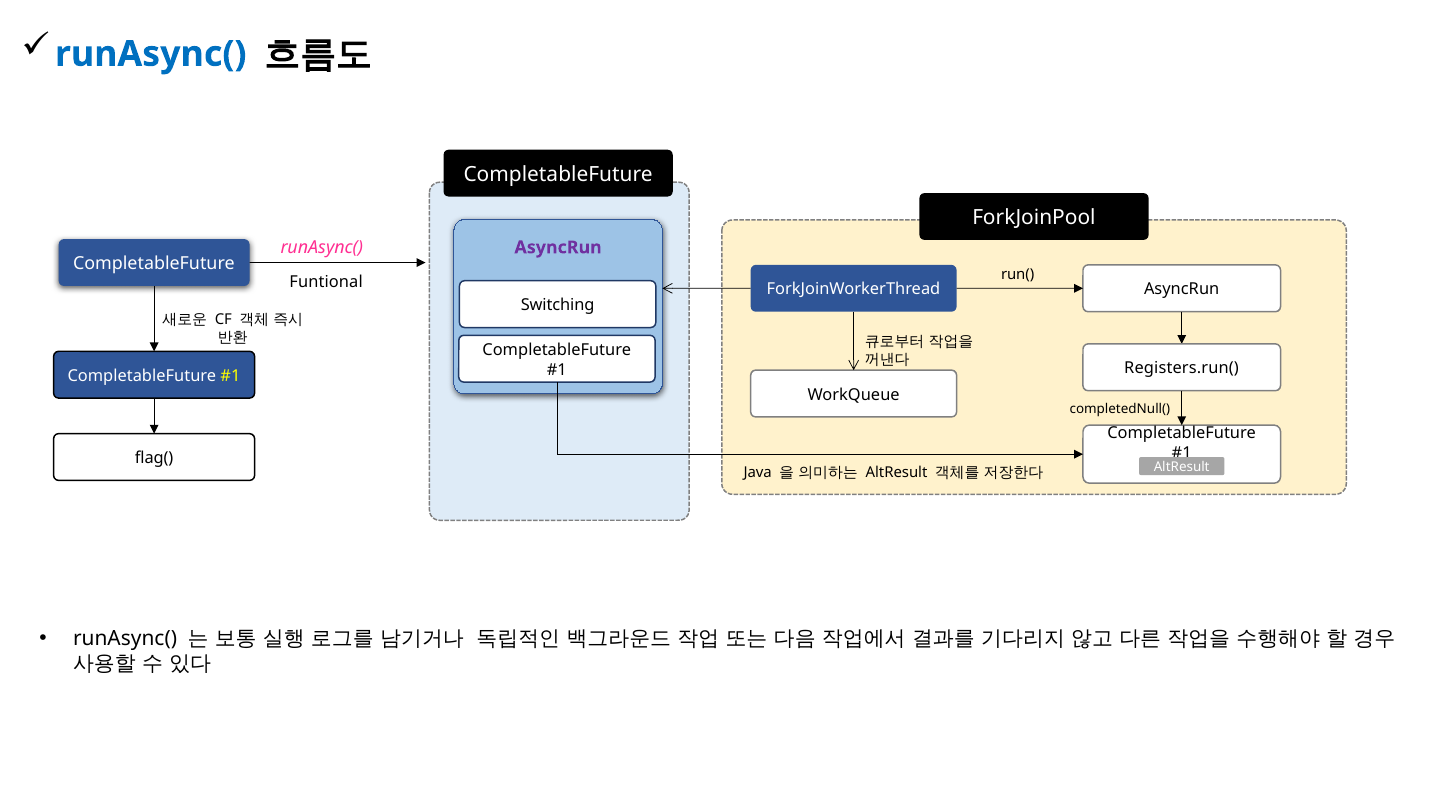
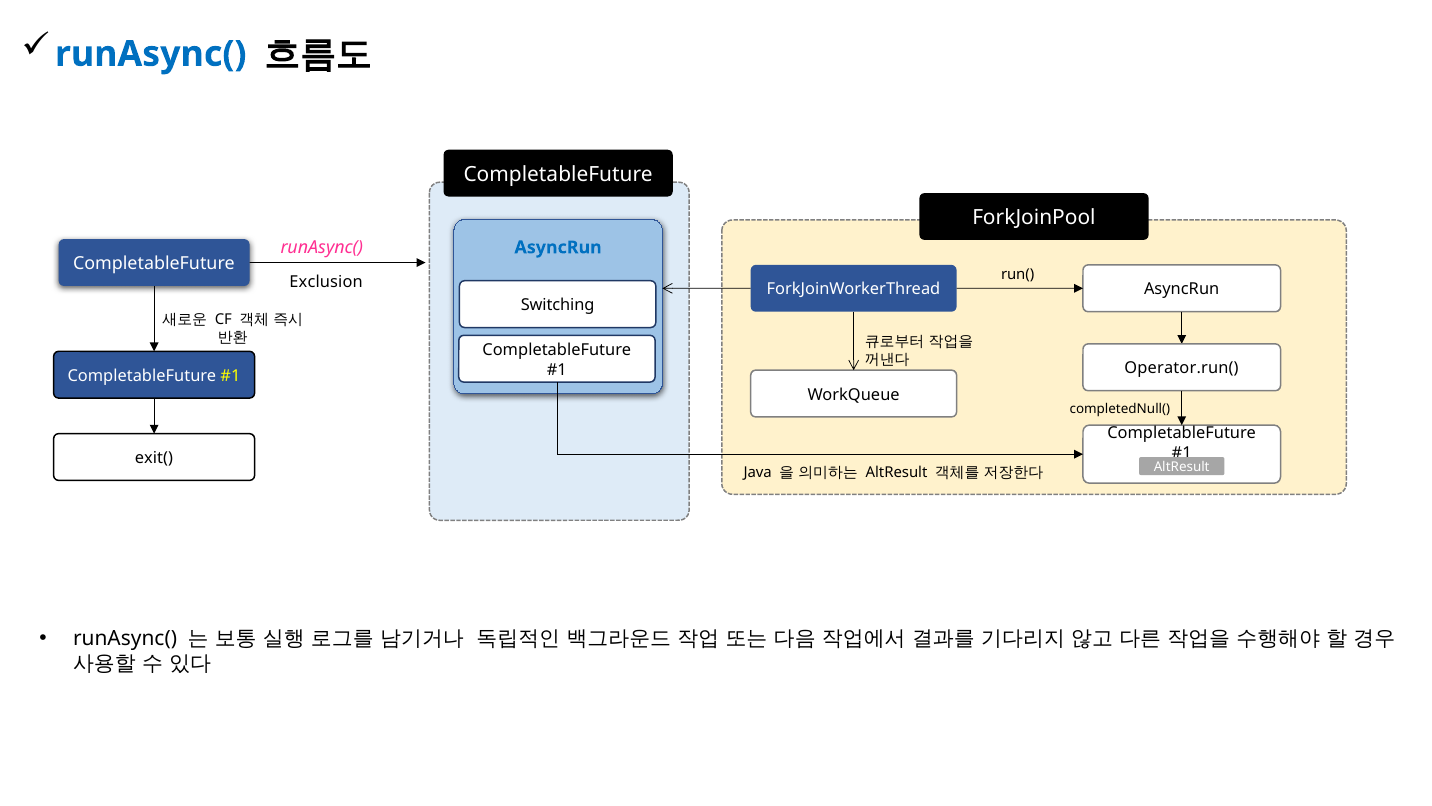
AsyncRun at (558, 247) colour: purple -> blue
Funtional: Funtional -> Exclusion
Registers.run(: Registers.run( -> Operator.run(
flag(: flag( -> exit(
